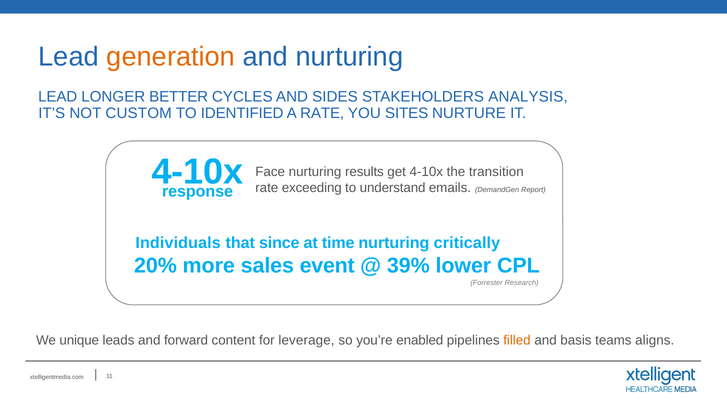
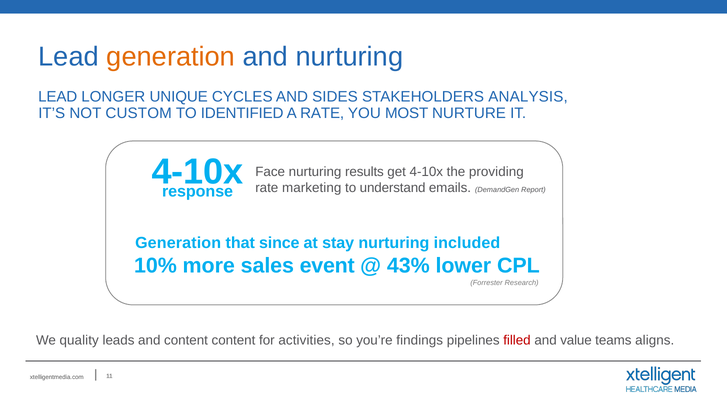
BETTER: BETTER -> UNIQUE
SITES: SITES -> MOST
transition: transition -> providing
exceeding: exceeding -> marketing
Individuals at (178, 243): Individuals -> Generation
time: time -> stay
critically: critically -> included
20%: 20% -> 10%
39%: 39% -> 43%
unique: unique -> quality
and forward: forward -> content
leverage: leverage -> activities
enabled: enabled -> findings
filled colour: orange -> red
basis: basis -> value
